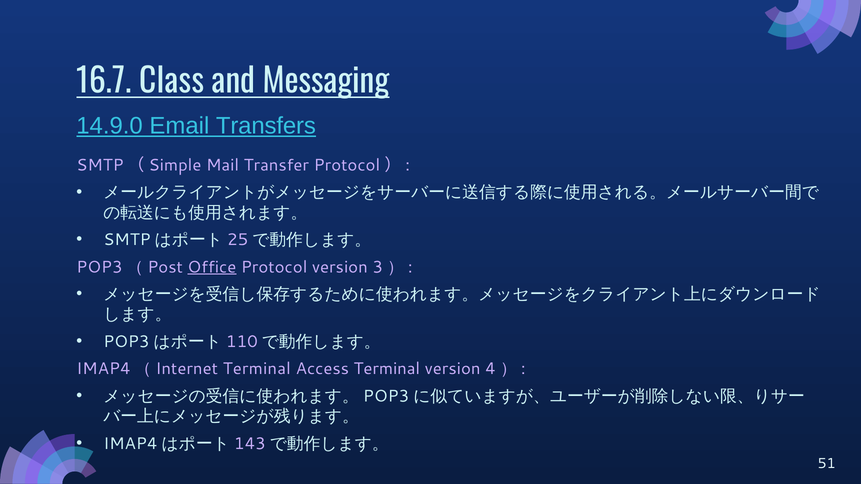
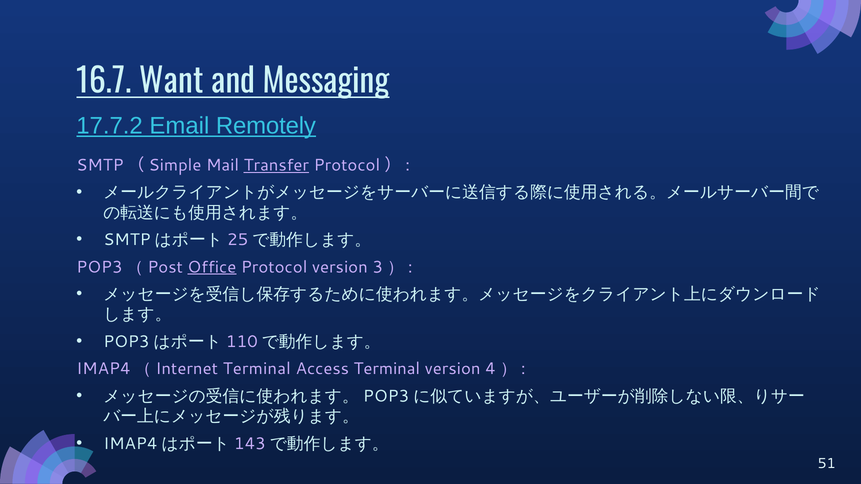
Class: Class -> Want
14.9.0: 14.9.0 -> 17.7.2
Transfers: Transfers -> Remotely
Transfer underline: none -> present
